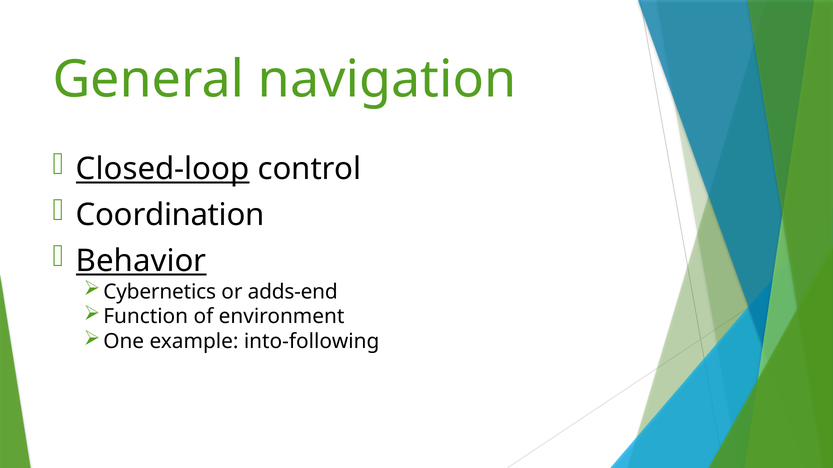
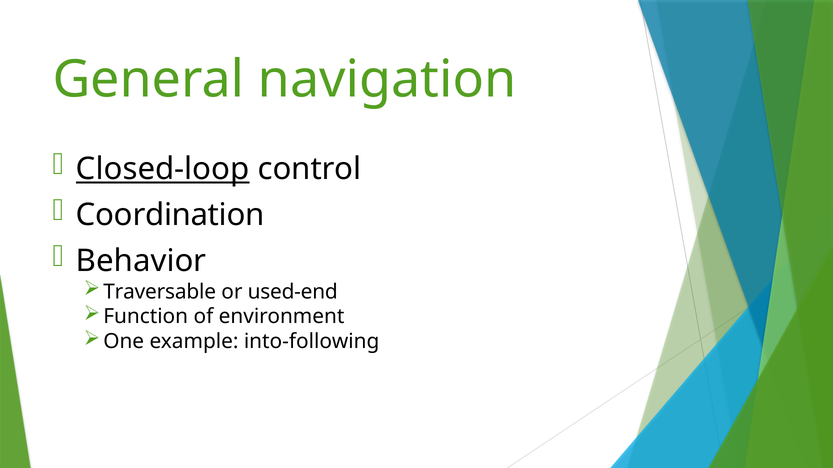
Behavior underline: present -> none
Cybernetics: Cybernetics -> Traversable
adds-end: adds-end -> used-end
